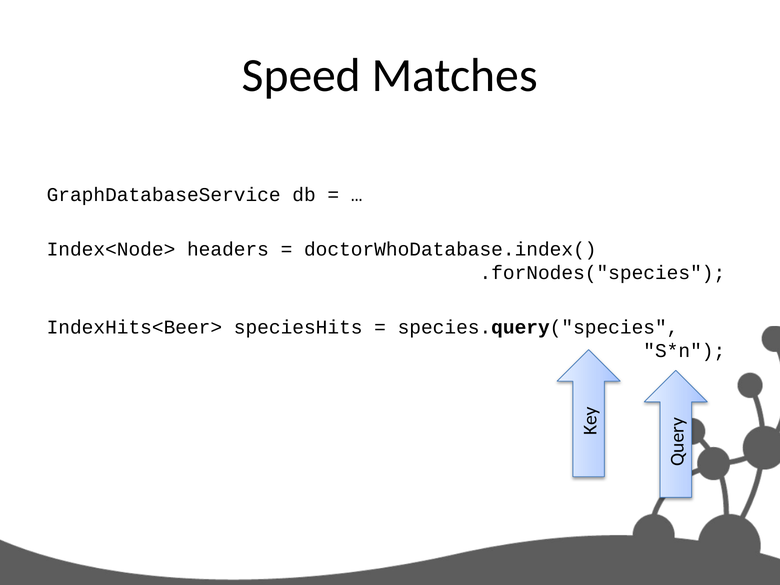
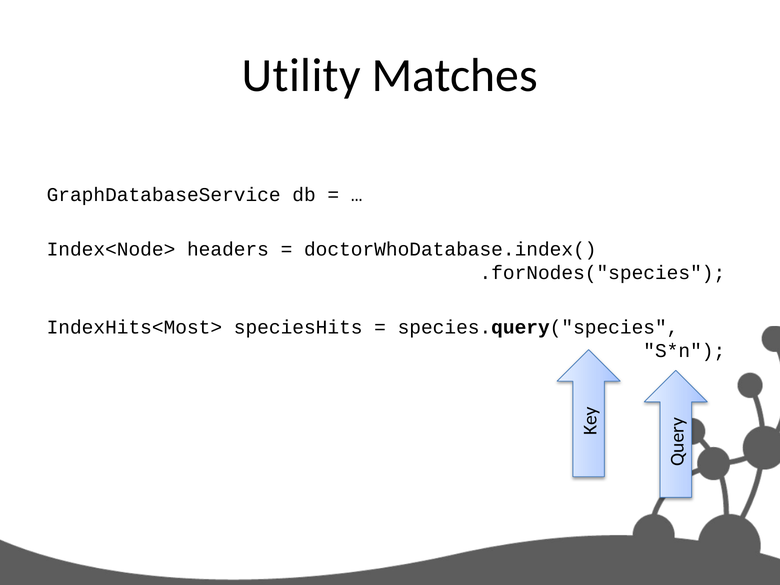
Speed: Speed -> Utility
IndexHits<Beer>: IndexHits<Beer> -> IndexHits<Most>
